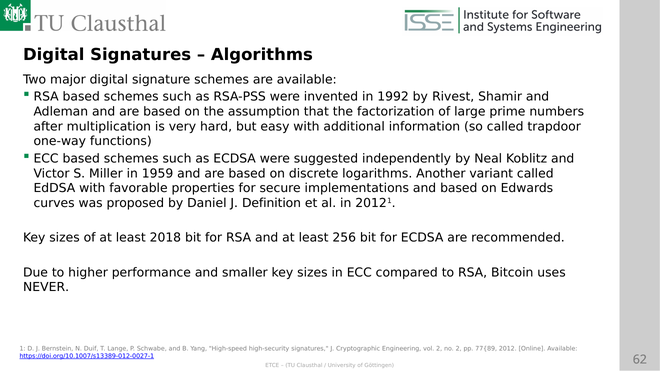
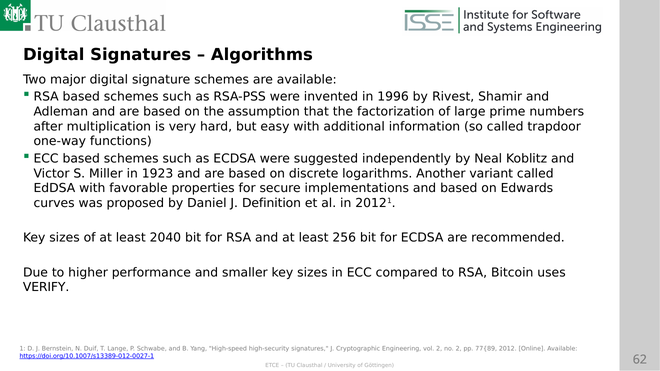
1992: 1992 -> 1996
1959: 1959 -> 1923
2018: 2018 -> 2040
NEVER: NEVER -> VERIFY
